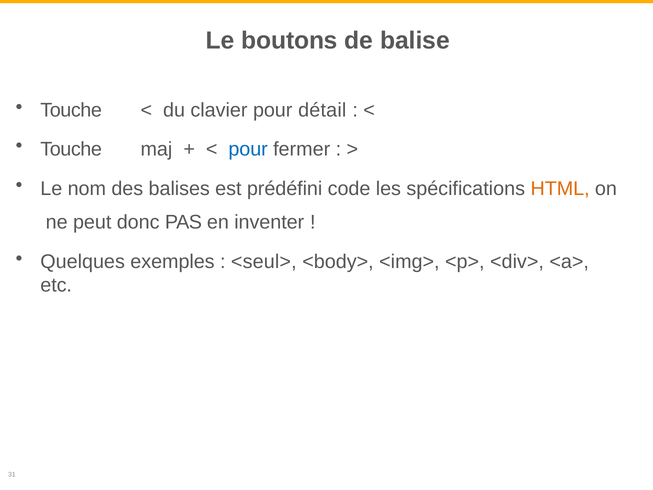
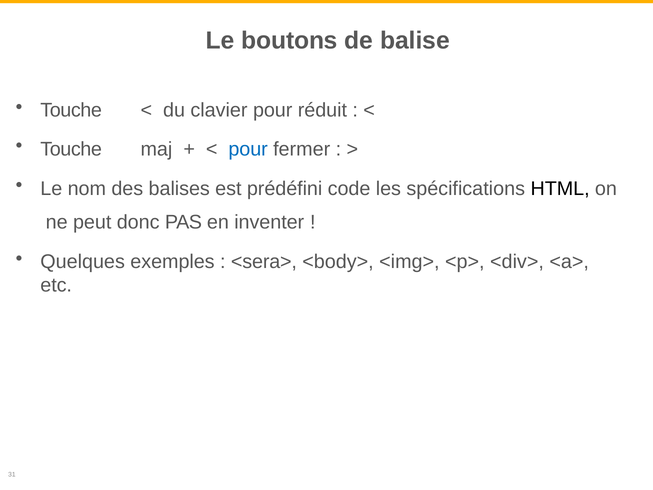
détail: détail -> réduit
HTML colour: orange -> black
<seul>: <seul> -> <sera>
